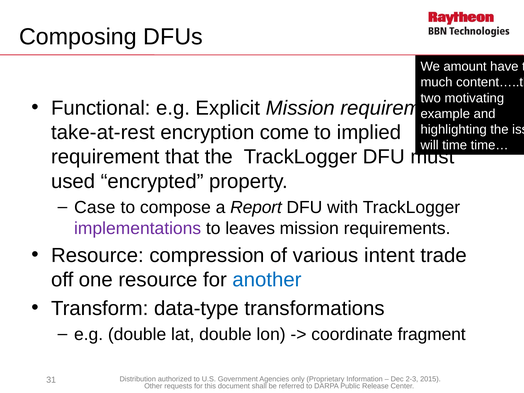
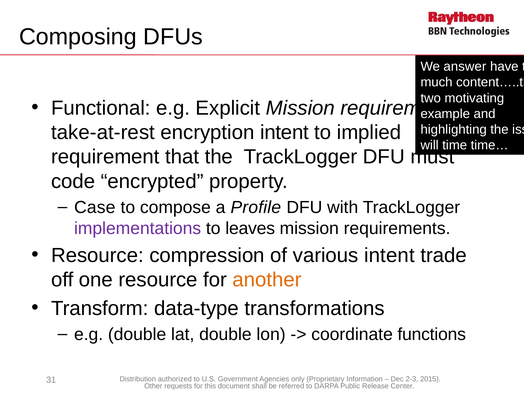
amount: amount -> answer
encryption come: come -> intent
used: used -> code
Report: Report -> Profile
another colour: blue -> orange
fragment: fragment -> functions
